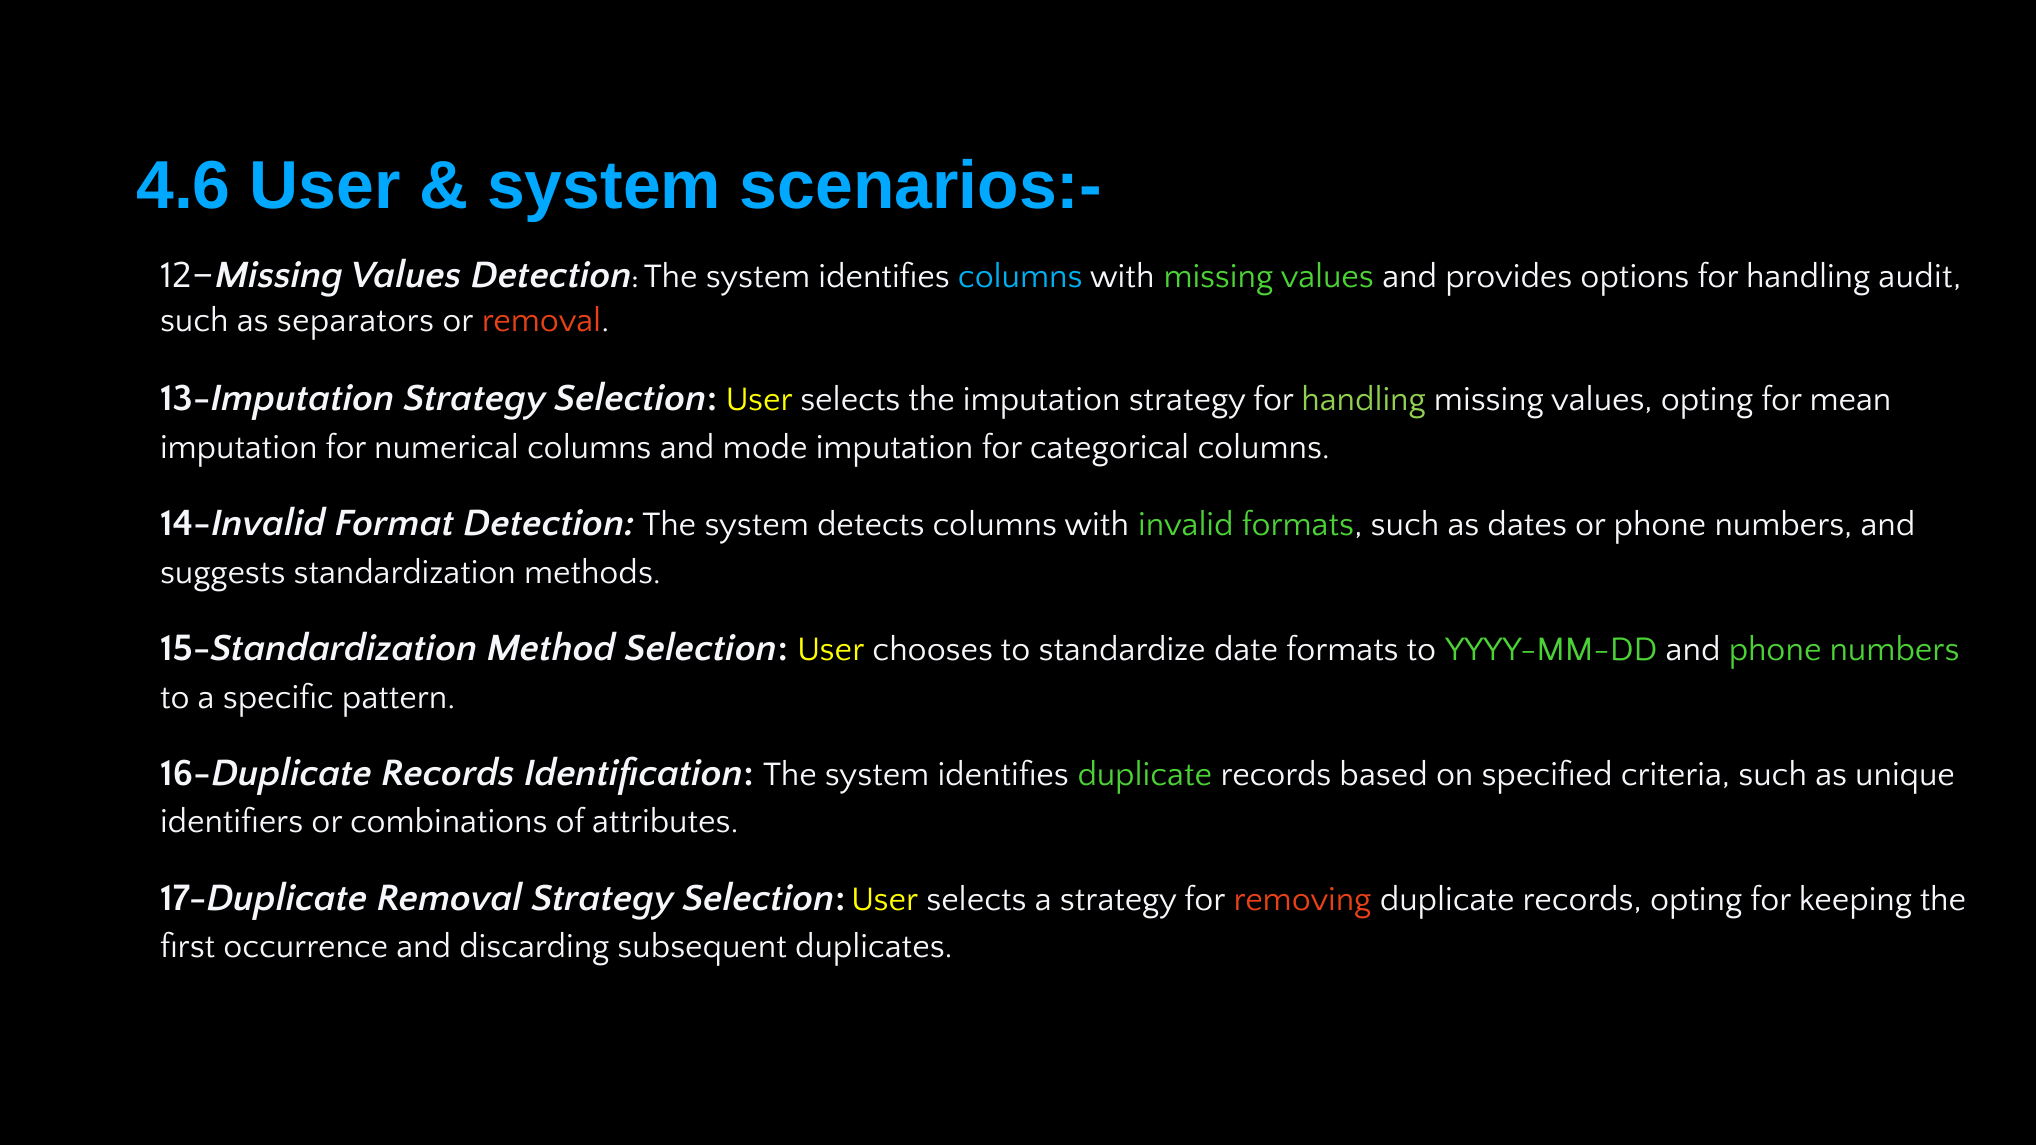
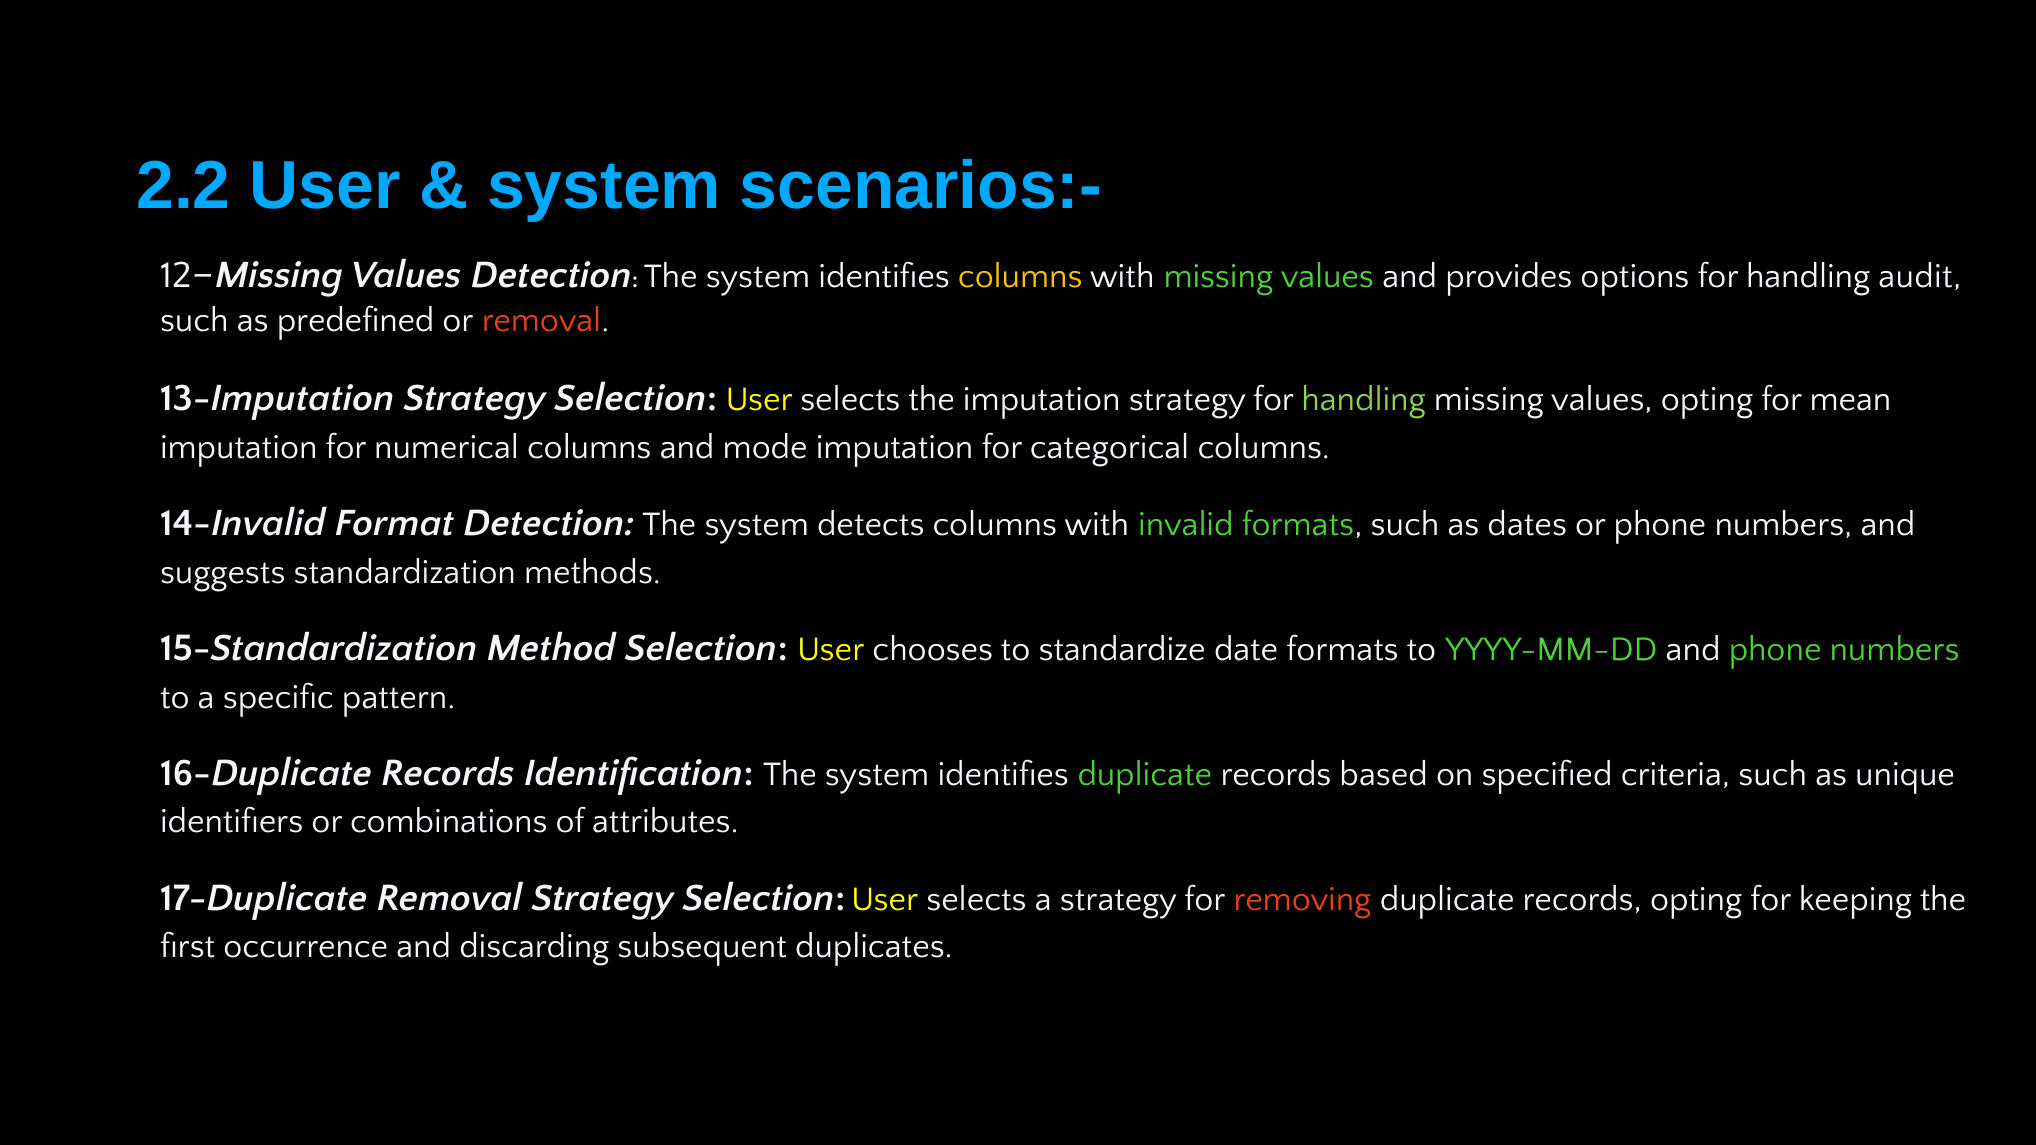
4.6: 4.6 -> 2.2
columns at (1020, 276) colour: light blue -> yellow
separators: separators -> predefined
